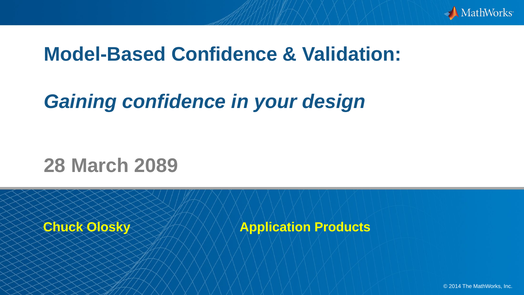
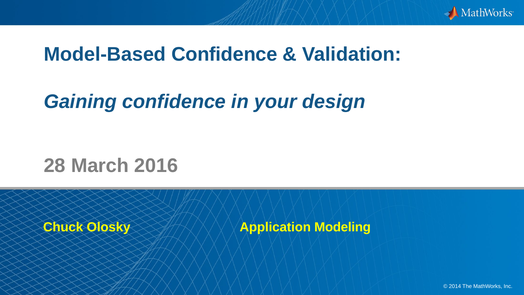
2089: 2089 -> 2016
Products: Products -> Modeling
